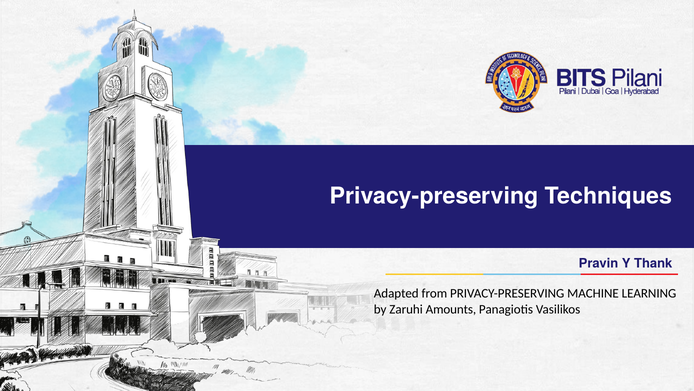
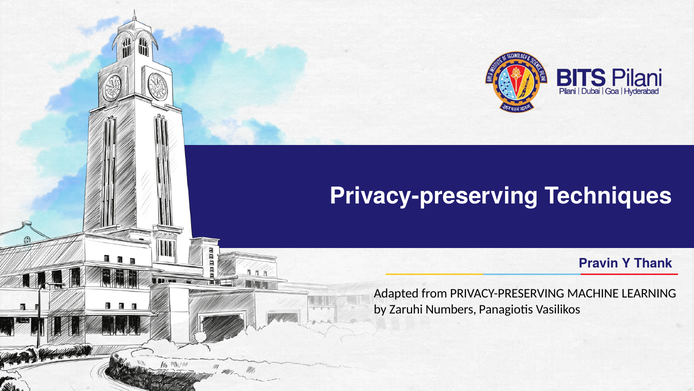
Amounts: Amounts -> Numbers
